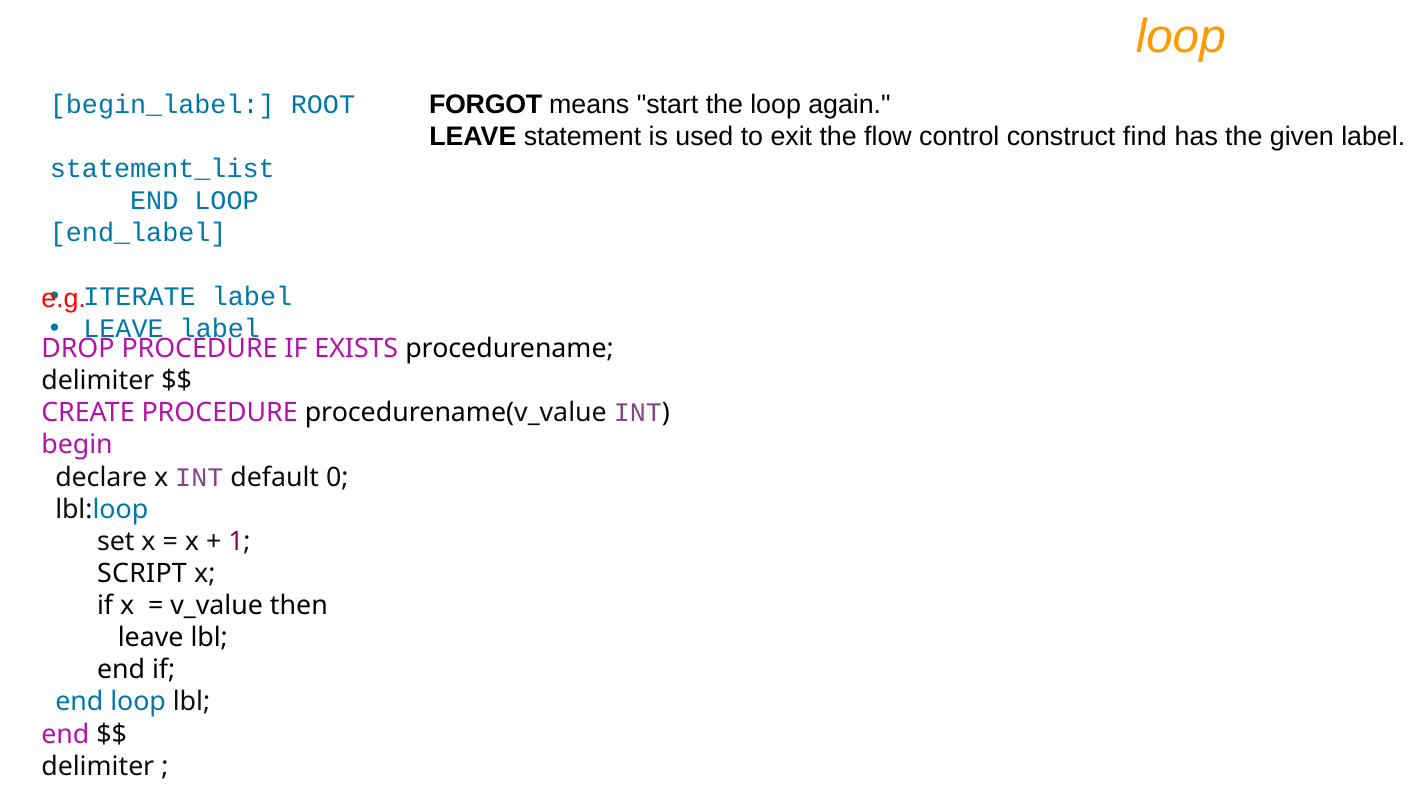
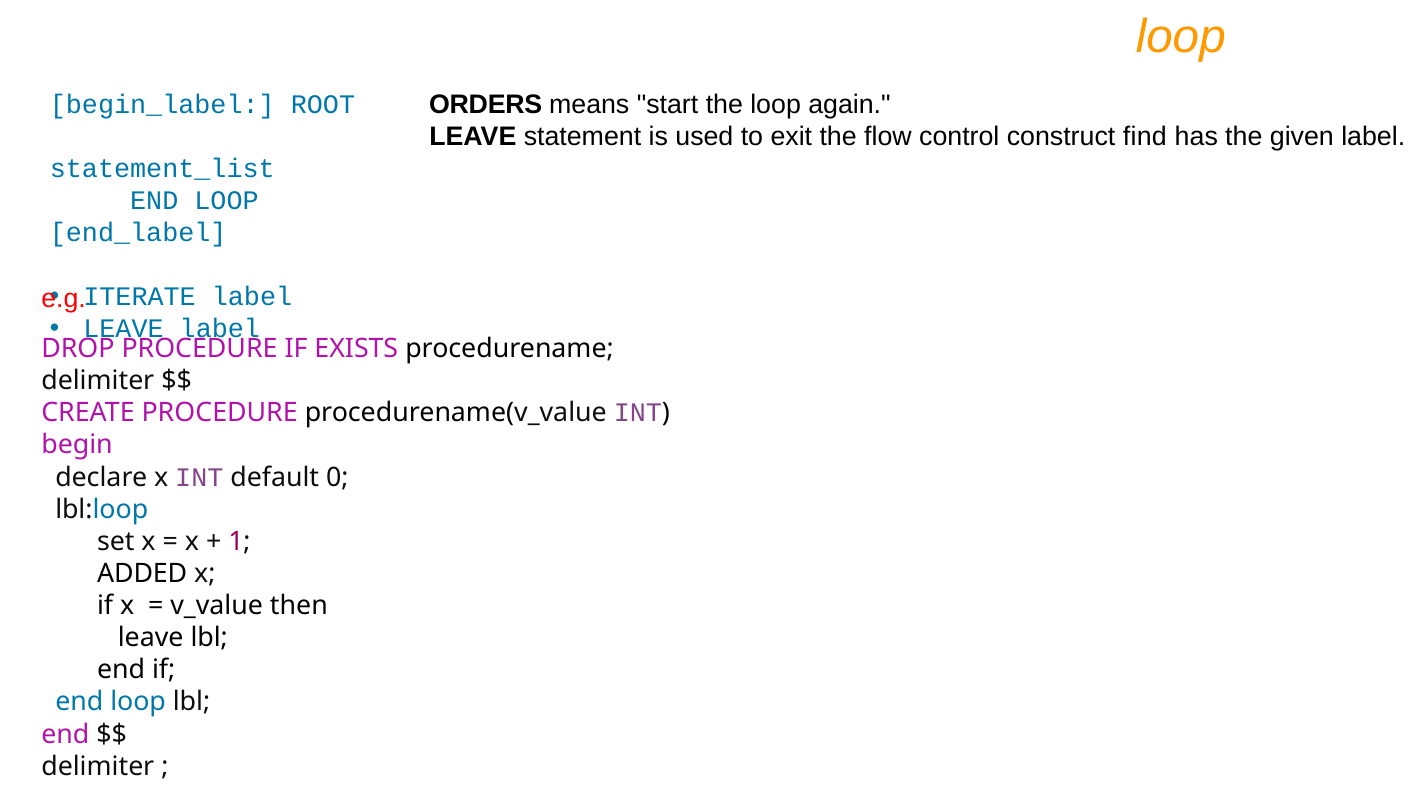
FORGOT: FORGOT -> ORDERS
SCRIPT: SCRIPT -> ADDED
